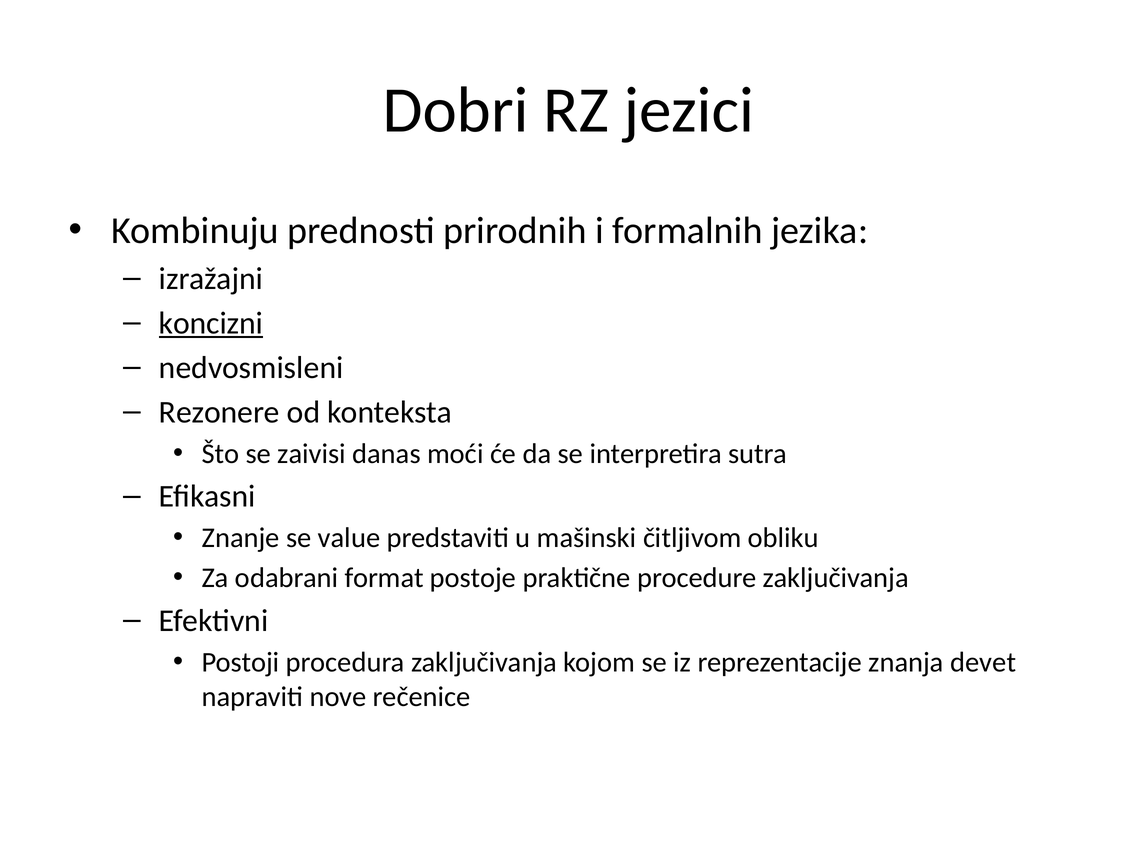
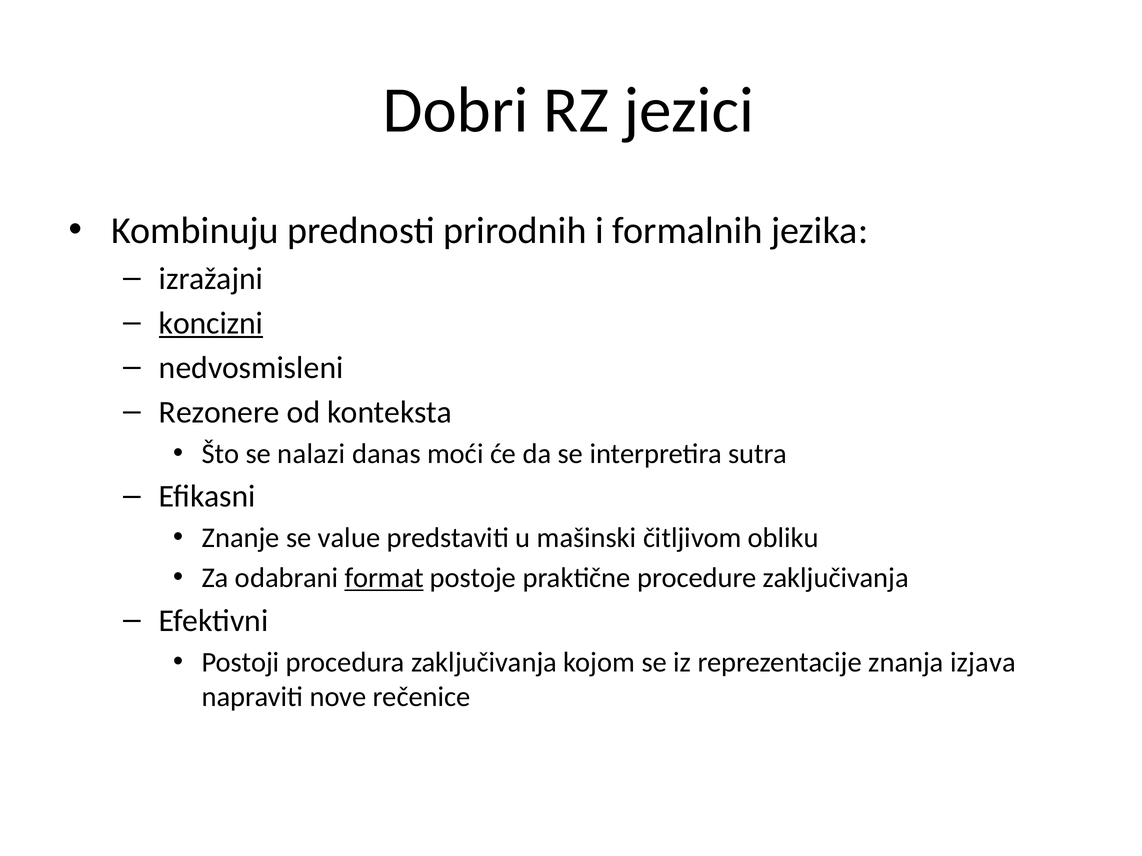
zaivisi: zaivisi -> nalazi
format underline: none -> present
devet: devet -> izjava
